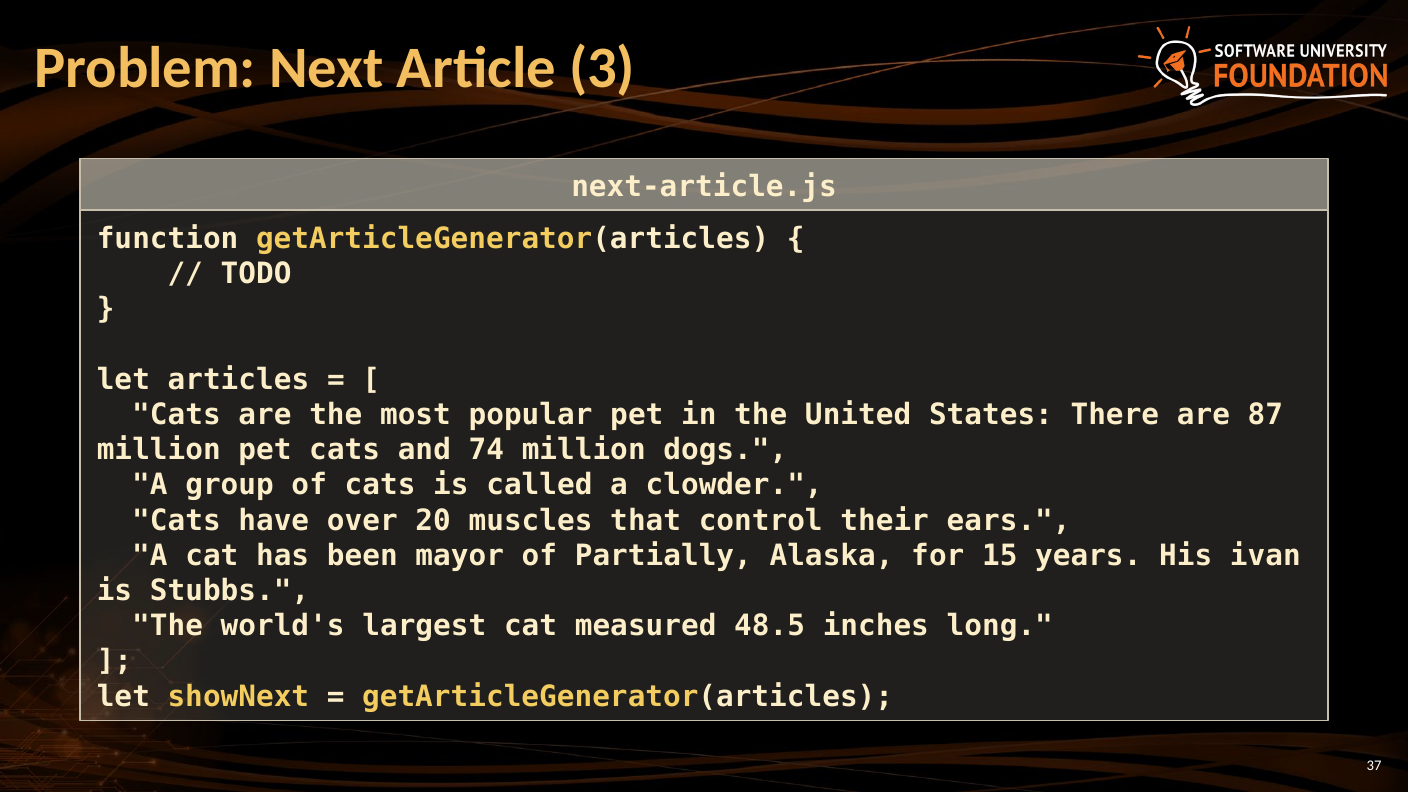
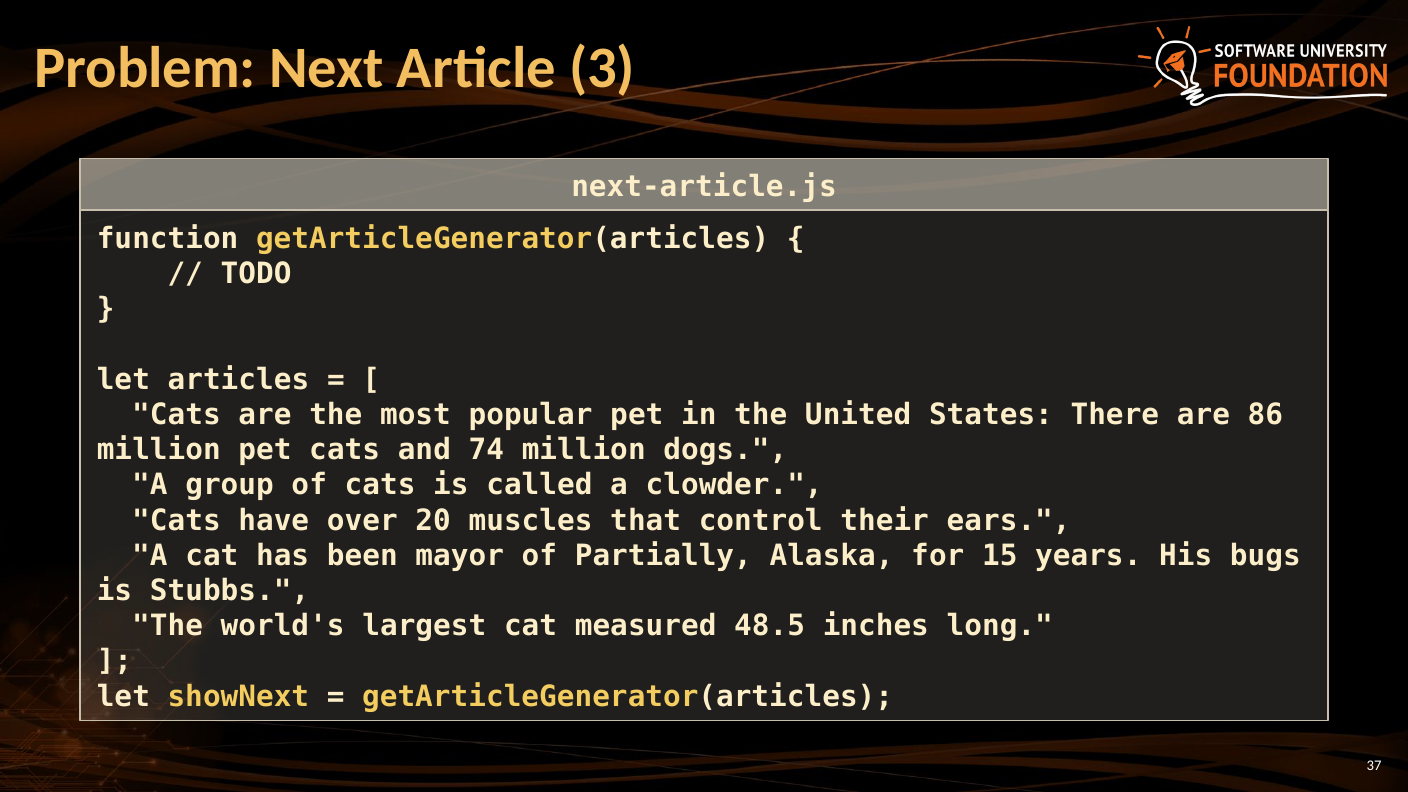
87: 87 -> 86
ivan: ivan -> bugs
